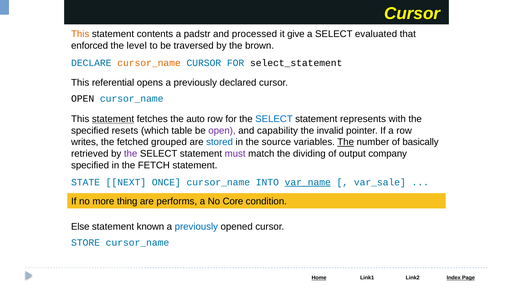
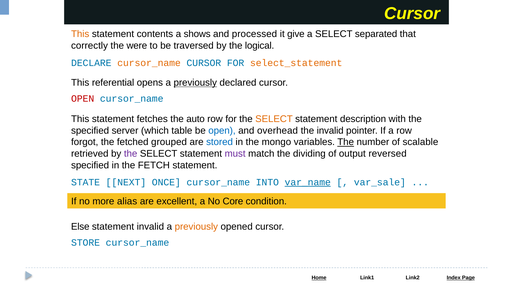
padstr: padstr -> shows
evaluated: evaluated -> separated
enforced: enforced -> correctly
level: level -> were
brown: brown -> logical
select_statement colour: black -> orange
previously at (195, 83) underline: none -> present
OPEN at (83, 99) colour: black -> red
statement at (113, 119) underline: present -> none
SELECT at (274, 119) colour: blue -> orange
represents: represents -> description
resets: resets -> server
open at (222, 130) colour: purple -> blue
capability: capability -> overhead
writes: writes -> forgot
source: source -> mongo
basically: basically -> scalable
company: company -> reversed
thing: thing -> alias
performs: performs -> excellent
statement known: known -> invalid
previously at (196, 226) colour: blue -> orange
